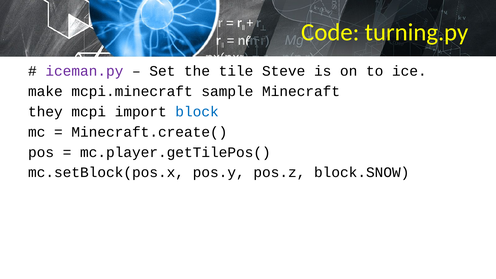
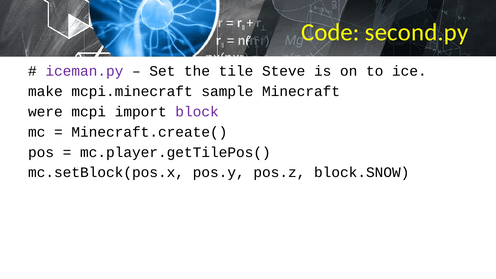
turning.py: turning.py -> second.py
they: they -> were
block colour: blue -> purple
